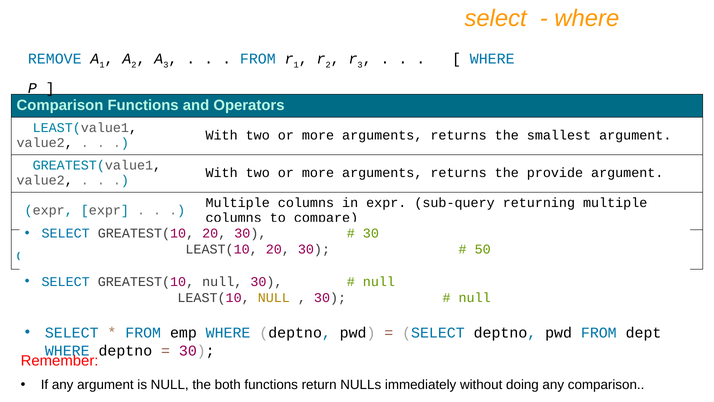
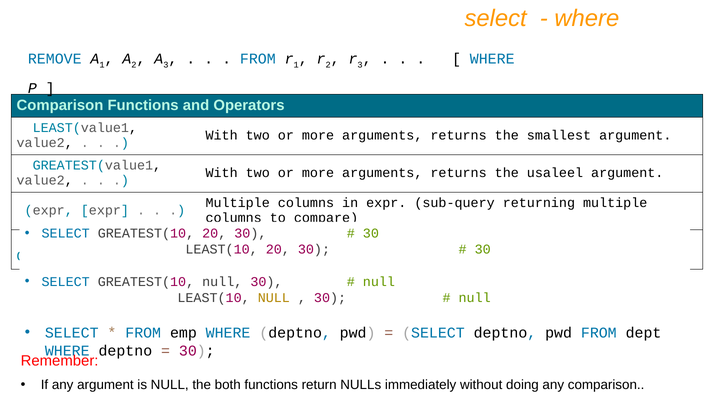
provide: provide -> usaleel
50 at (483, 249): 50 -> 30
